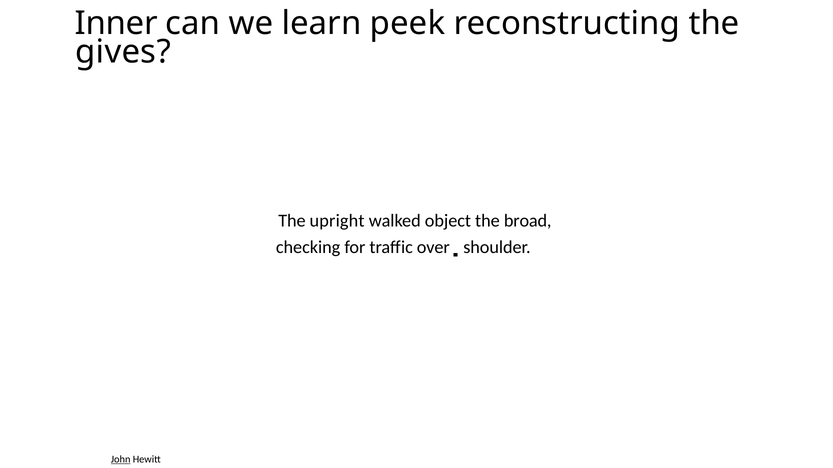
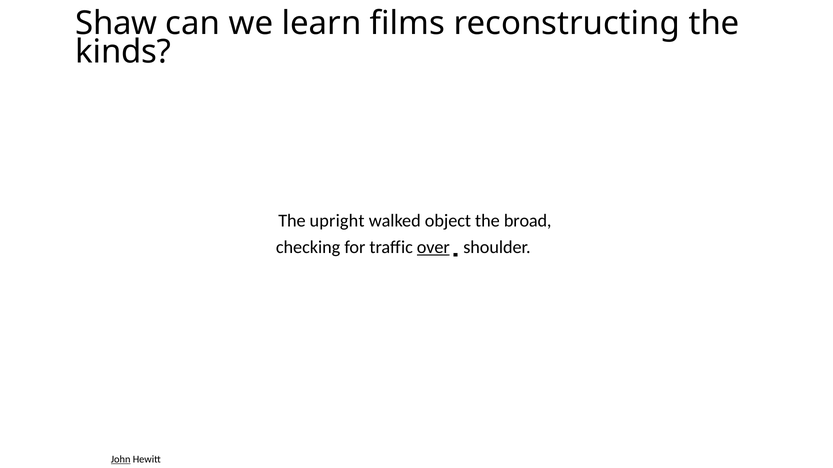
Inner: Inner -> Shaw
peek: peek -> films
gives: gives -> kinds
over underline: none -> present
